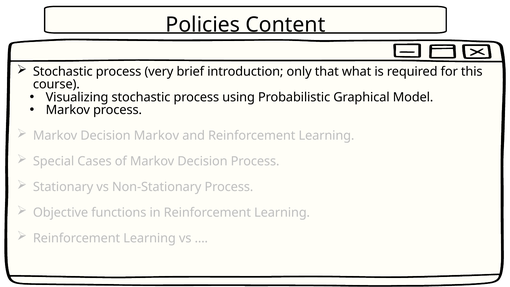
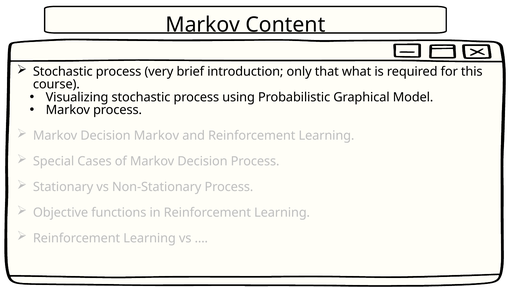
Policies at (203, 25): Policies -> Markov
